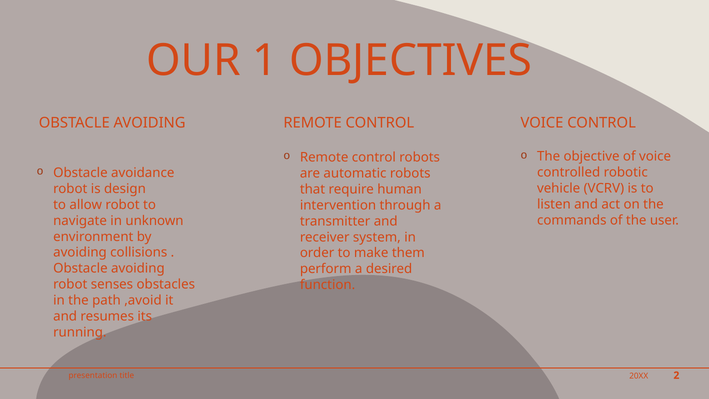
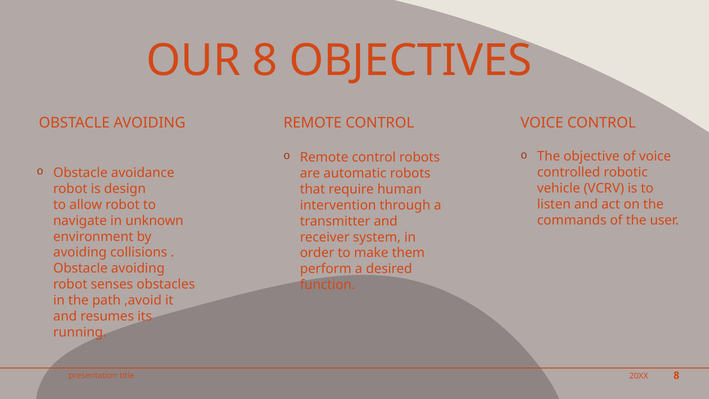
OUR 1: 1 -> 8
title 2: 2 -> 8
